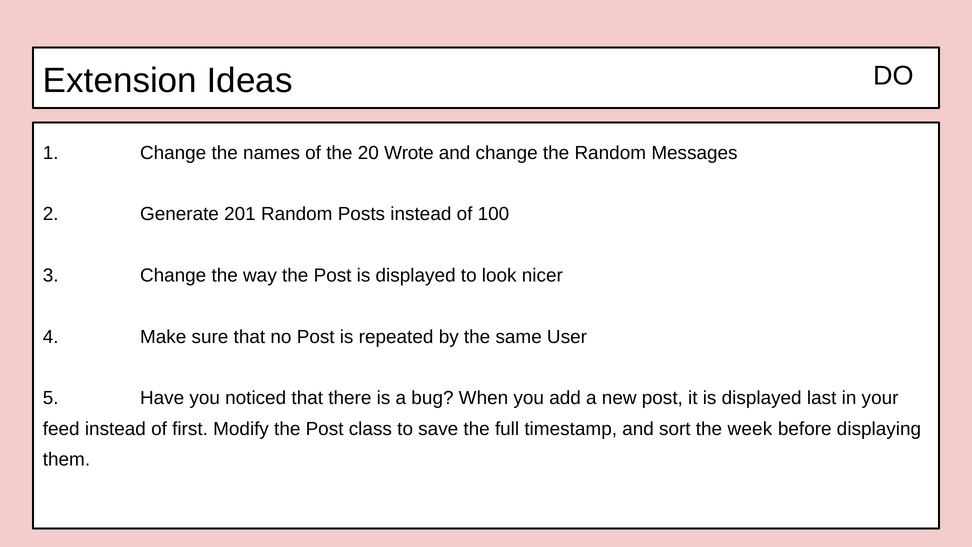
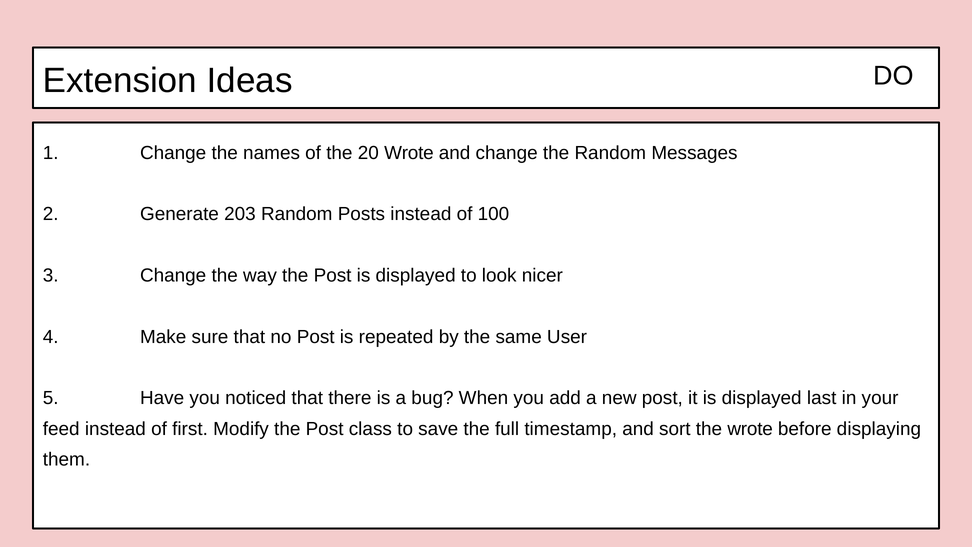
201: 201 -> 203
the week: week -> wrote
